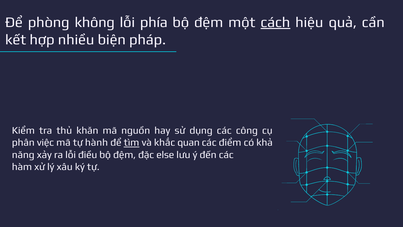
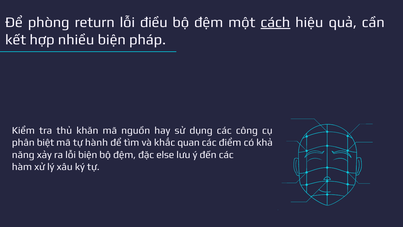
không: không -> return
phía: phía -> điều
việc: việc -> biệt
tìm underline: present -> none
lỗi điều: điều -> biện
